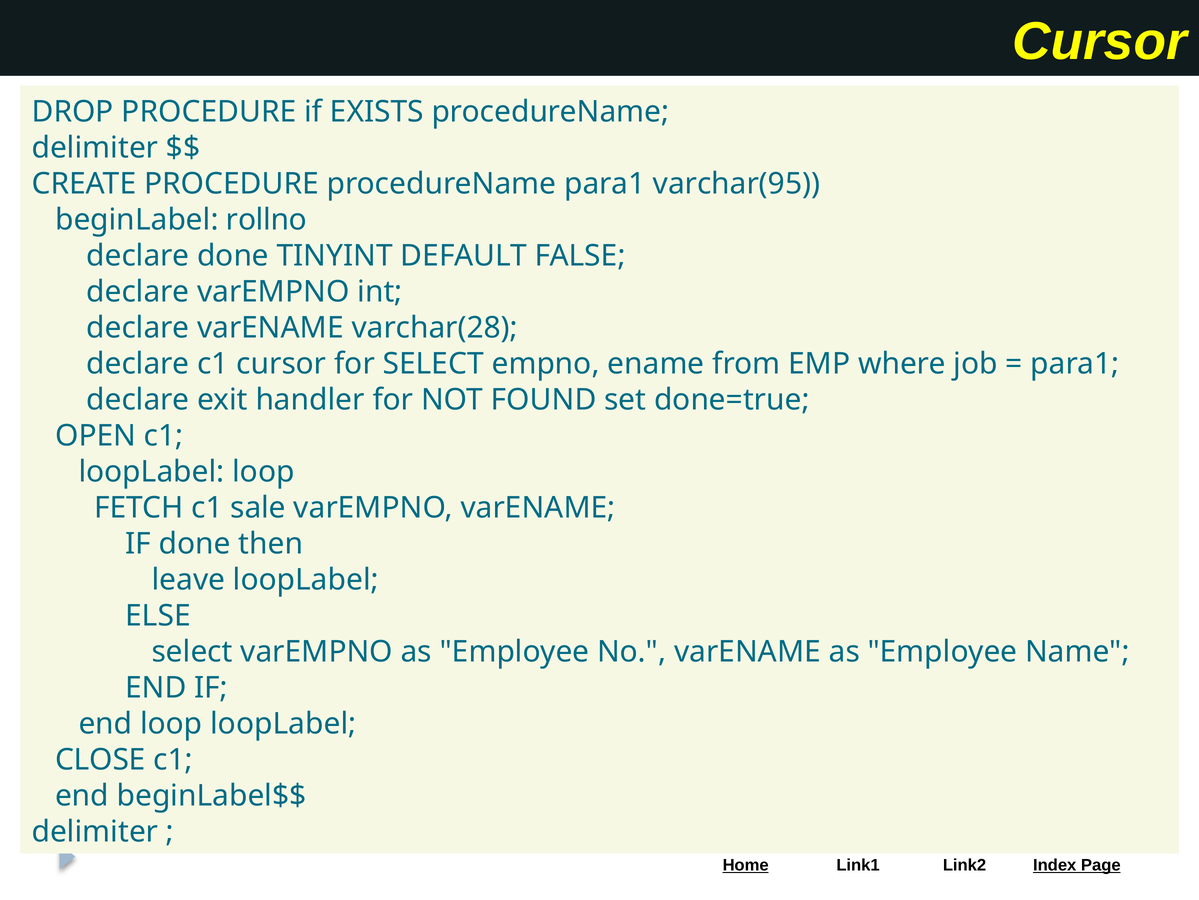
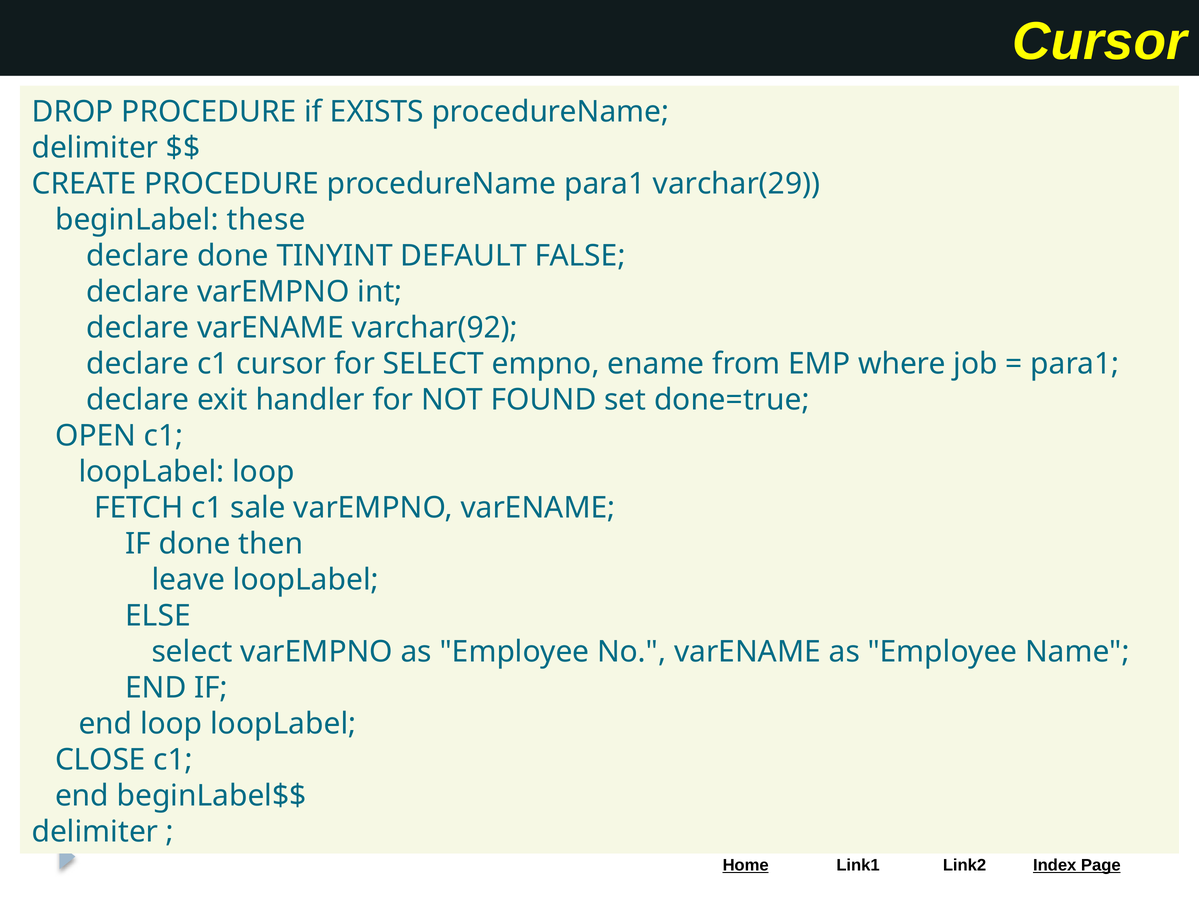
varchar(95: varchar(95 -> varchar(29
rollno: rollno -> these
varchar(28: varchar(28 -> varchar(92
